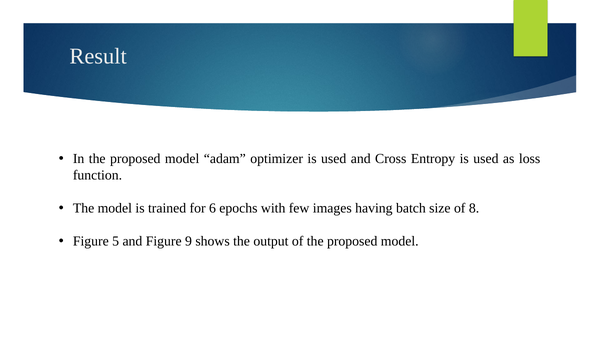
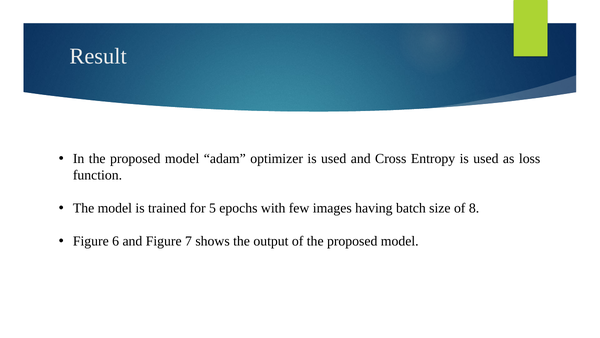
6: 6 -> 5
5: 5 -> 6
9: 9 -> 7
